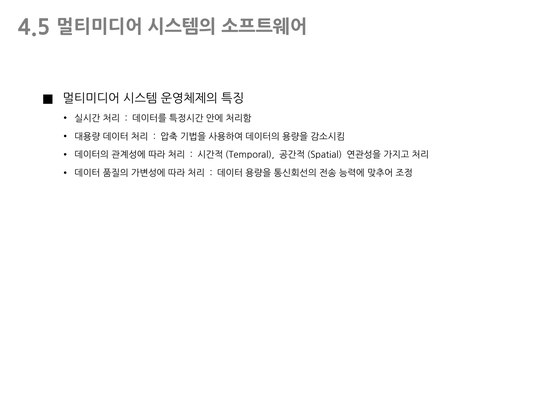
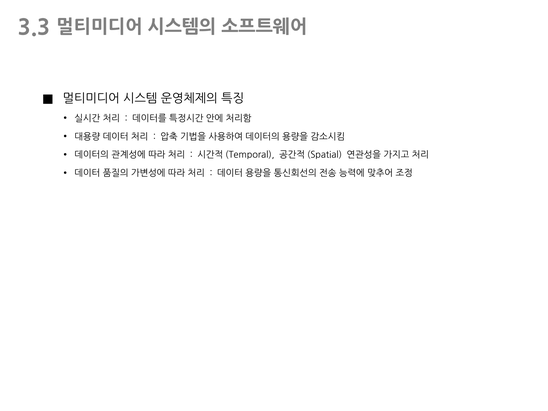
4.5: 4.5 -> 3.3
